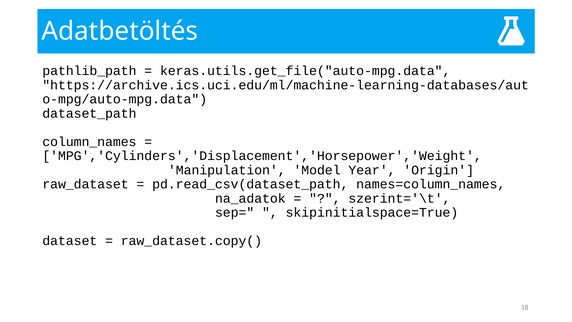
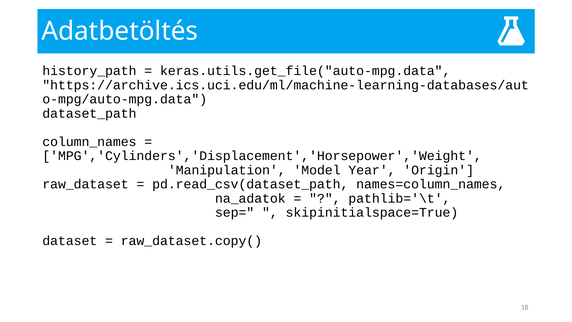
pathlib_path: pathlib_path -> history_path
szerint='\t: szerint='\t -> pathlib='\t
